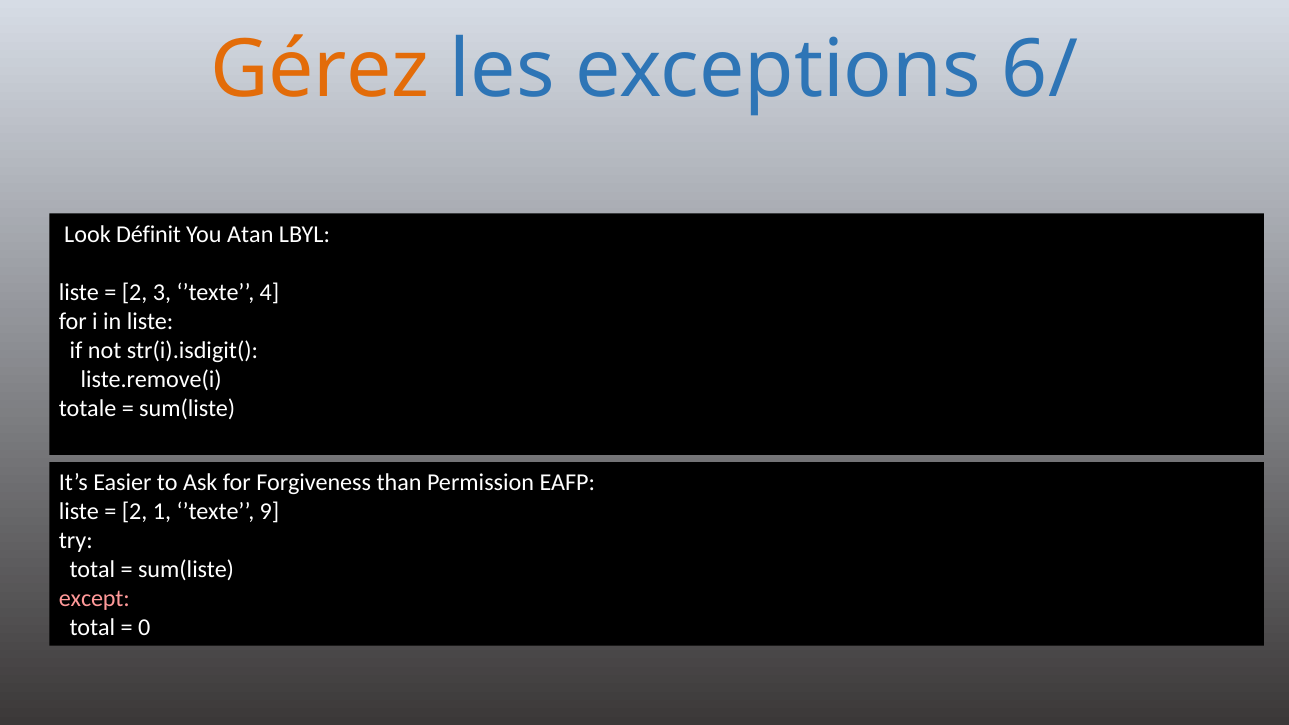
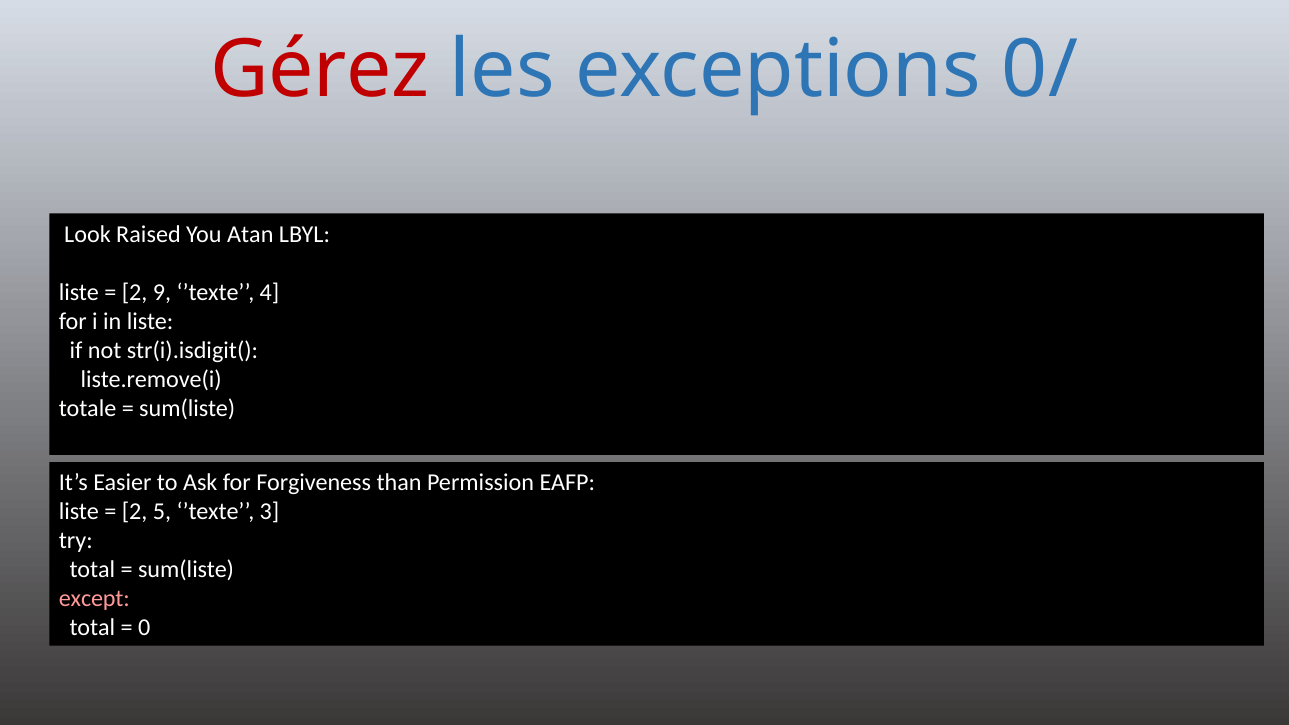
Gérez colour: orange -> red
6/: 6/ -> 0/
Définit: Définit -> Raised
3: 3 -> 9
1: 1 -> 5
9: 9 -> 3
